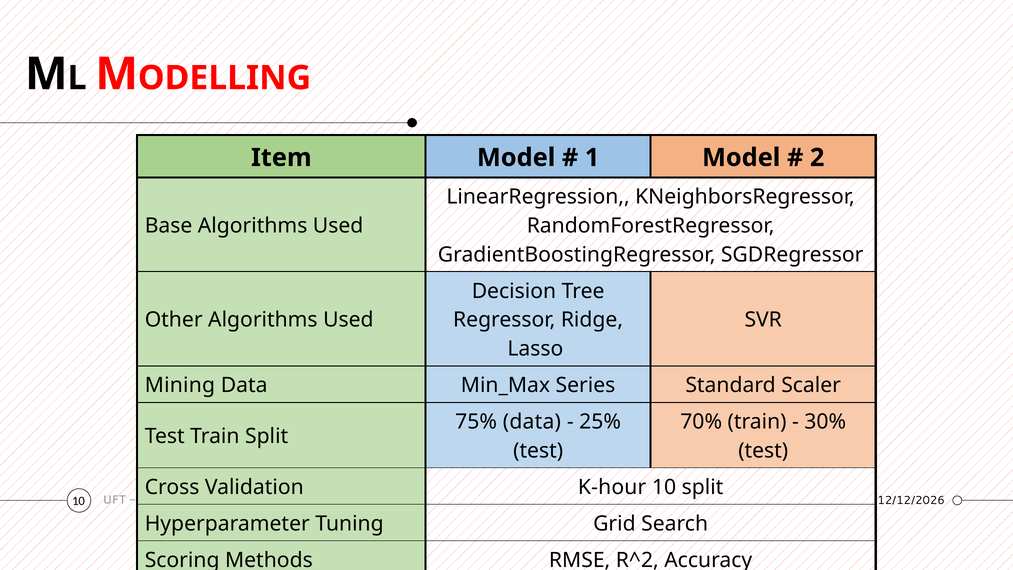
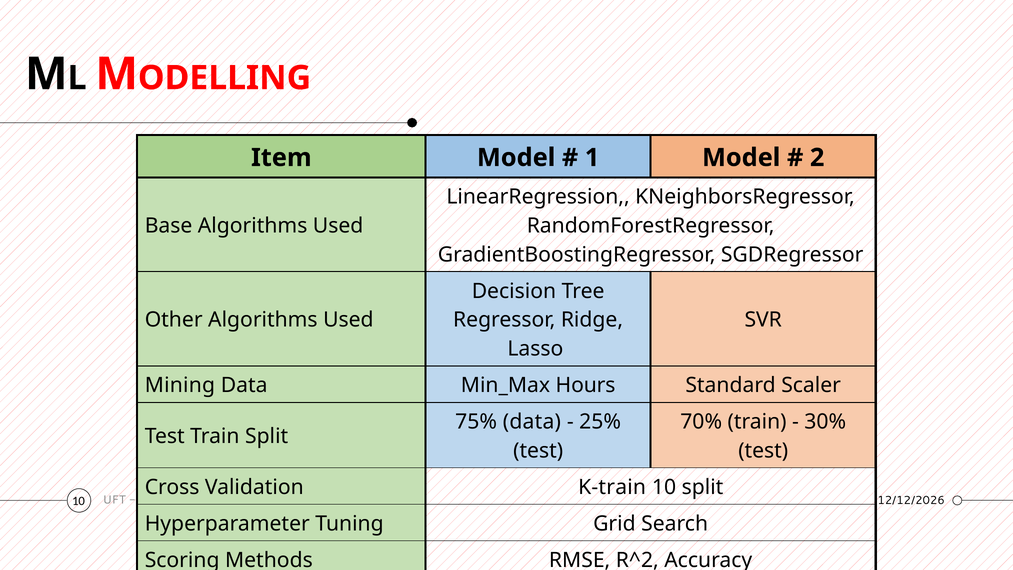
Series: Series -> Hours
K-hour: K-hour -> K-train
